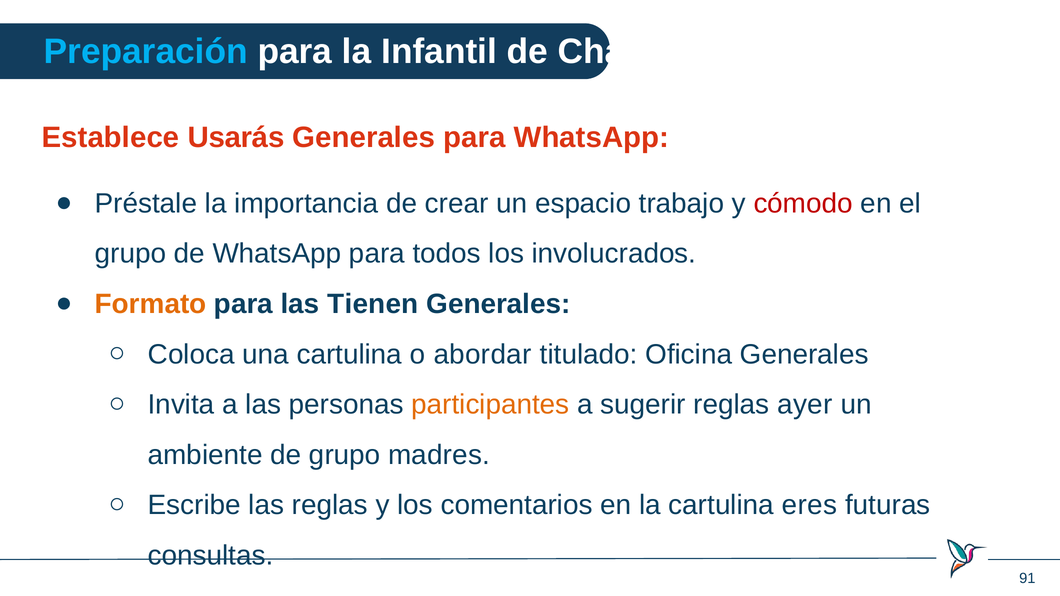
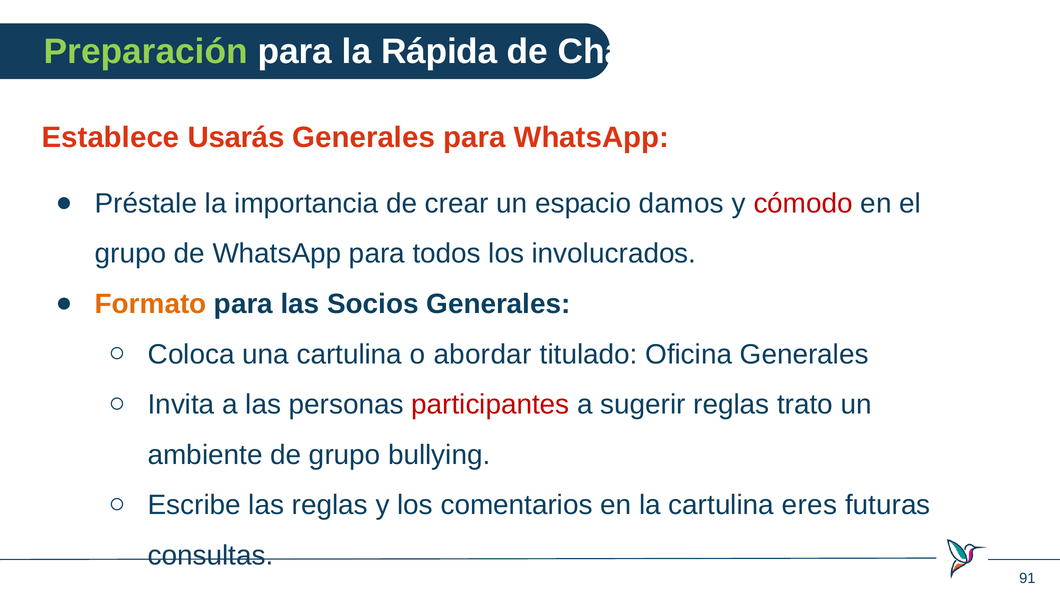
Preparación colour: light blue -> light green
Infantil: Infantil -> Rápida
trabajo: trabajo -> damos
Tienen: Tienen -> Socios
participantes colour: orange -> red
ayer: ayer -> trato
madres: madres -> bullying
